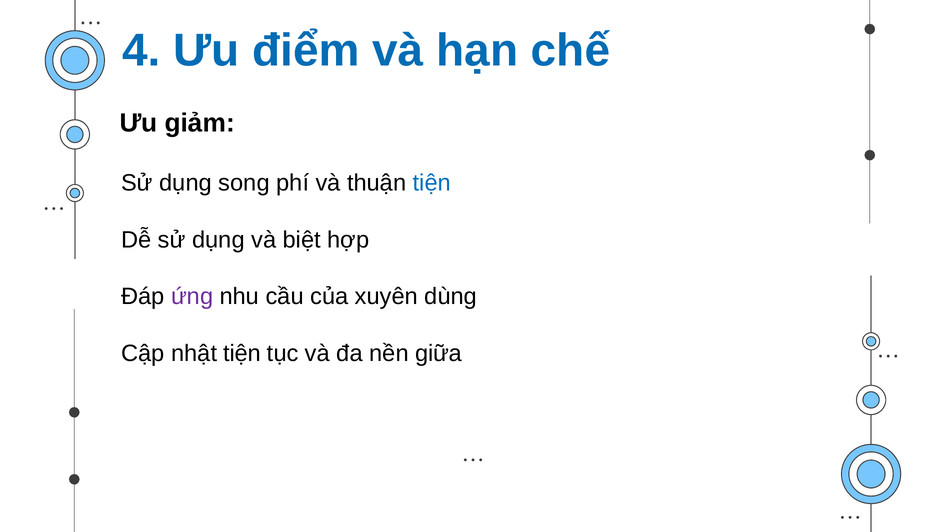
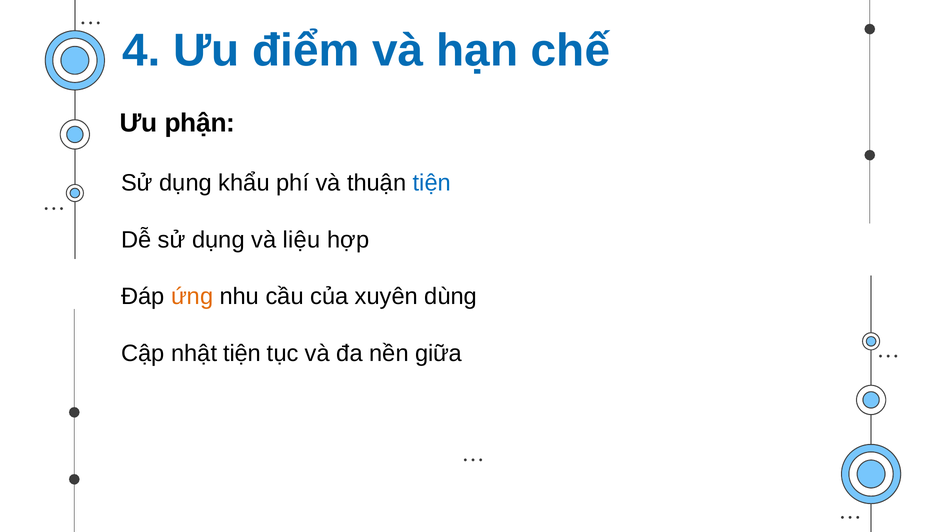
giảm: giảm -> phận
song: song -> khẩu
biệt: biệt -> liệu
ứng colour: purple -> orange
